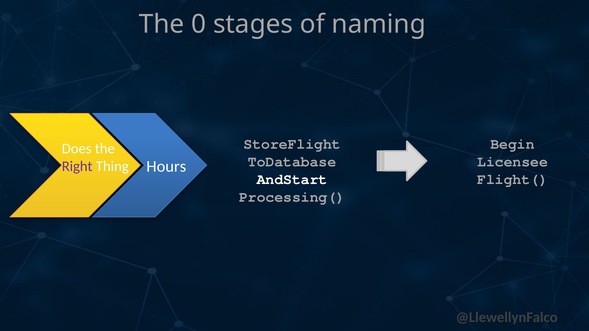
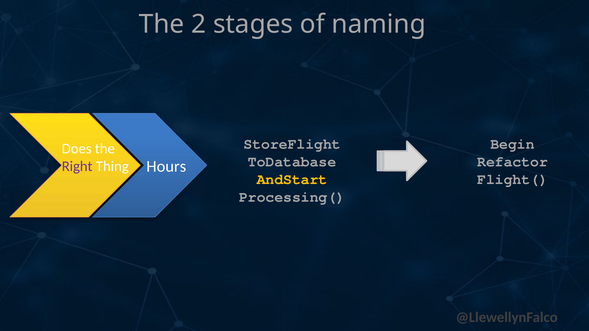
0: 0 -> 2
Licensee: Licensee -> Refactor
AndStart colour: white -> yellow
